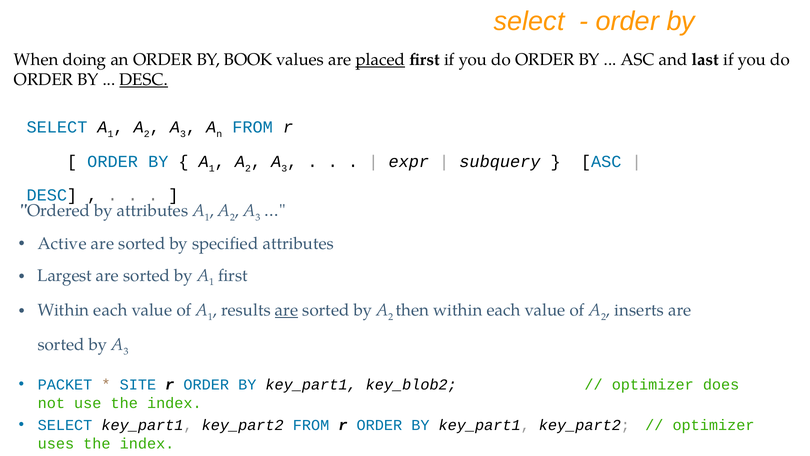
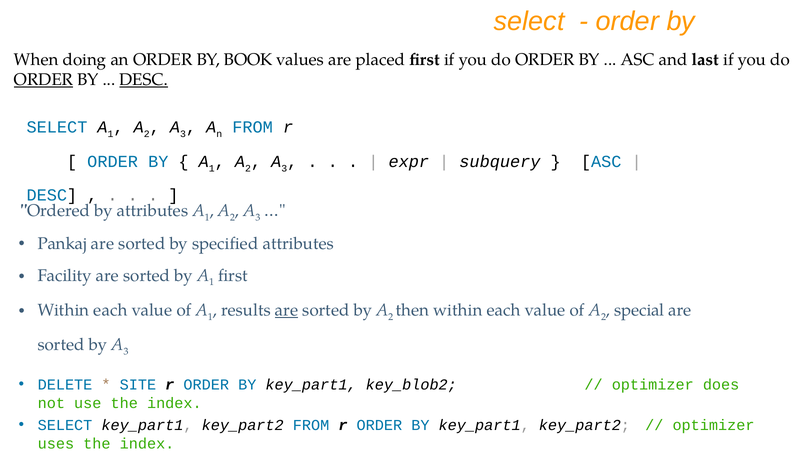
placed underline: present -> none
ORDER at (44, 80) underline: none -> present
Active: Active -> Pankaj
Largest: Largest -> Facility
inserts: inserts -> special
PACKET: PACKET -> DELETE
